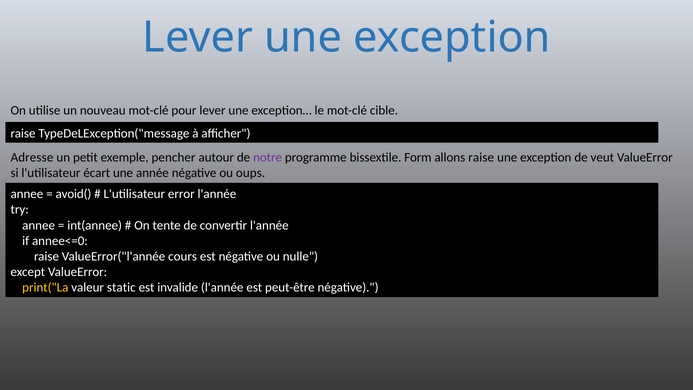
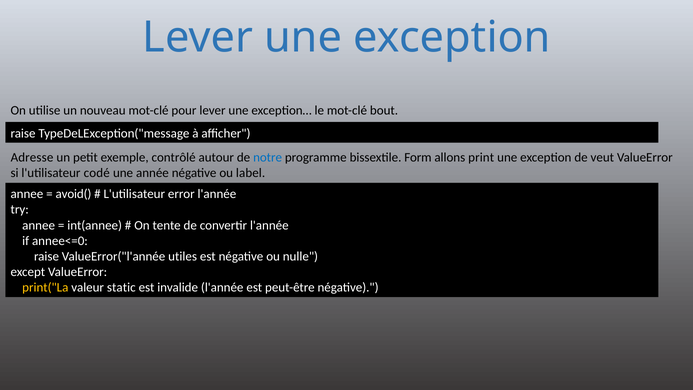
cible: cible -> bout
pencher: pencher -> contrôlé
notre colour: purple -> blue
allons raise: raise -> print
écart: écart -> codé
oups: oups -> label
cours: cours -> utiles
